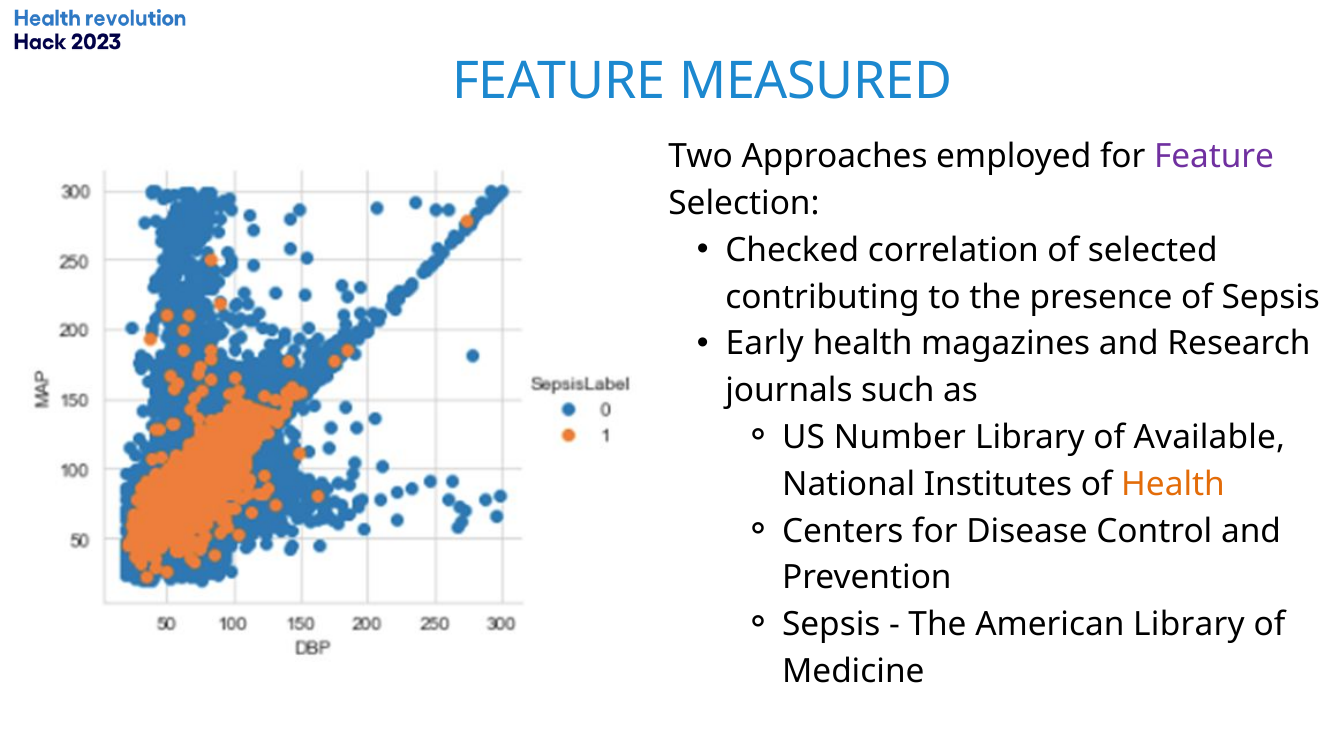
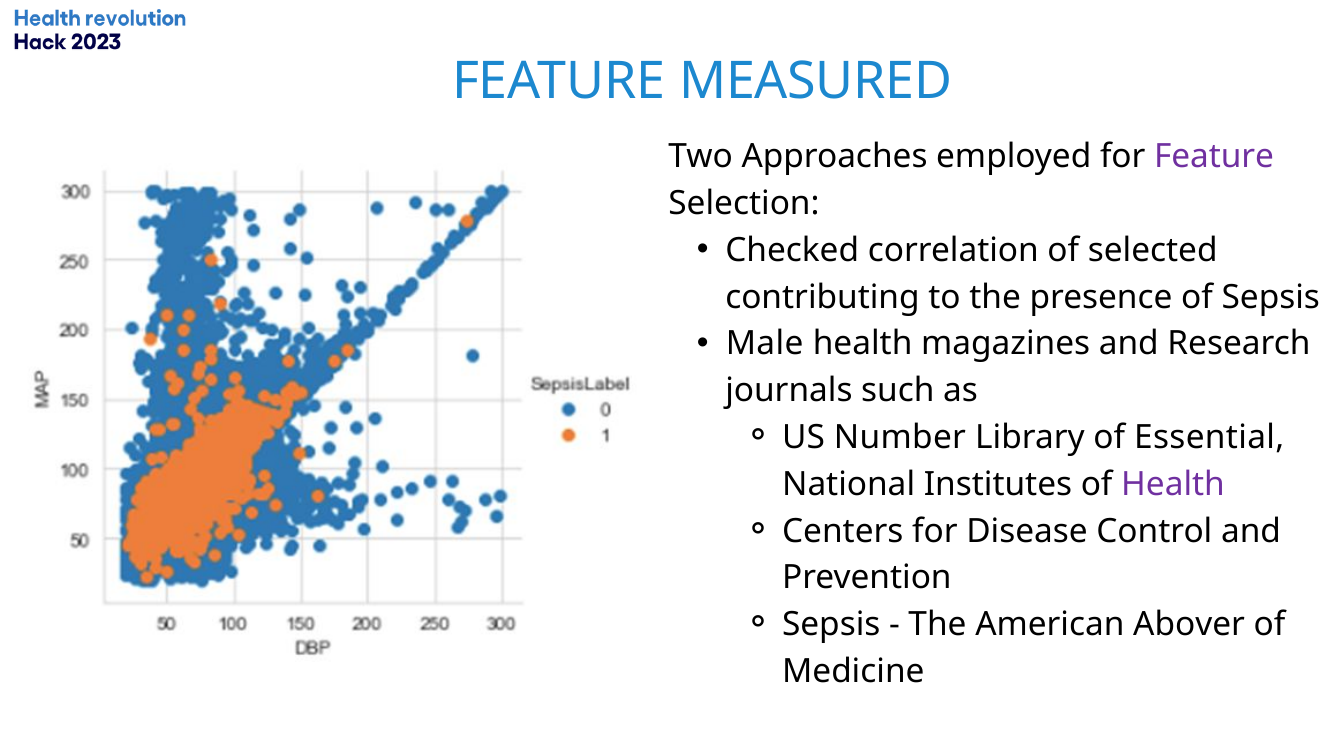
Early: Early -> Male
Available: Available -> Essential
Health at (1173, 484) colour: orange -> purple
American Library: Library -> Abover
